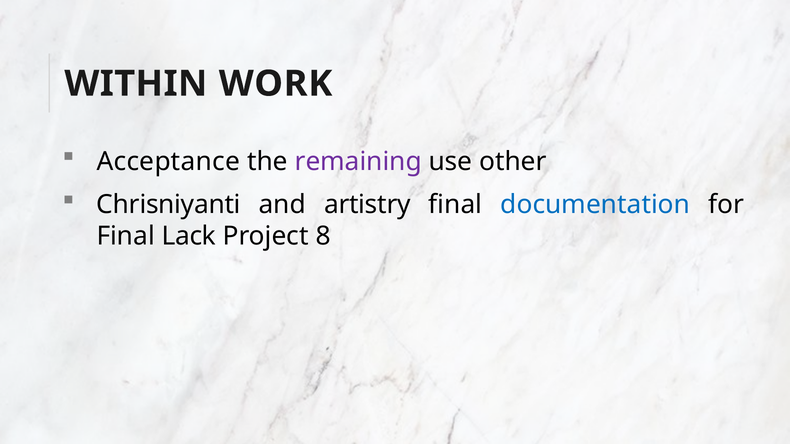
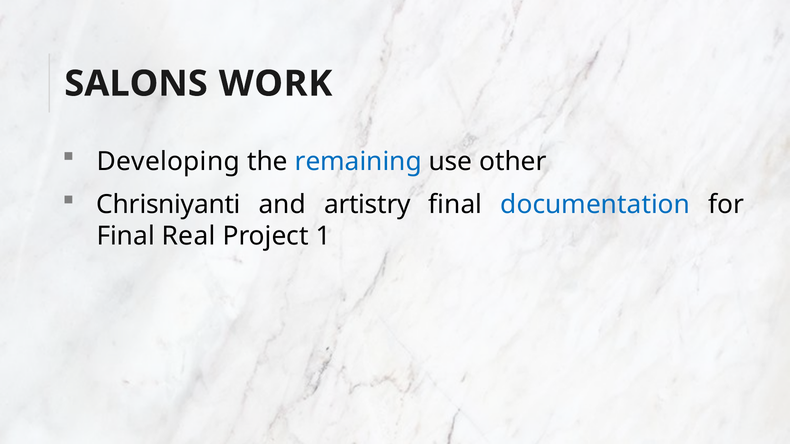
WITHIN: WITHIN -> SALONS
Acceptance: Acceptance -> Developing
remaining colour: purple -> blue
Lack: Lack -> Real
8: 8 -> 1
